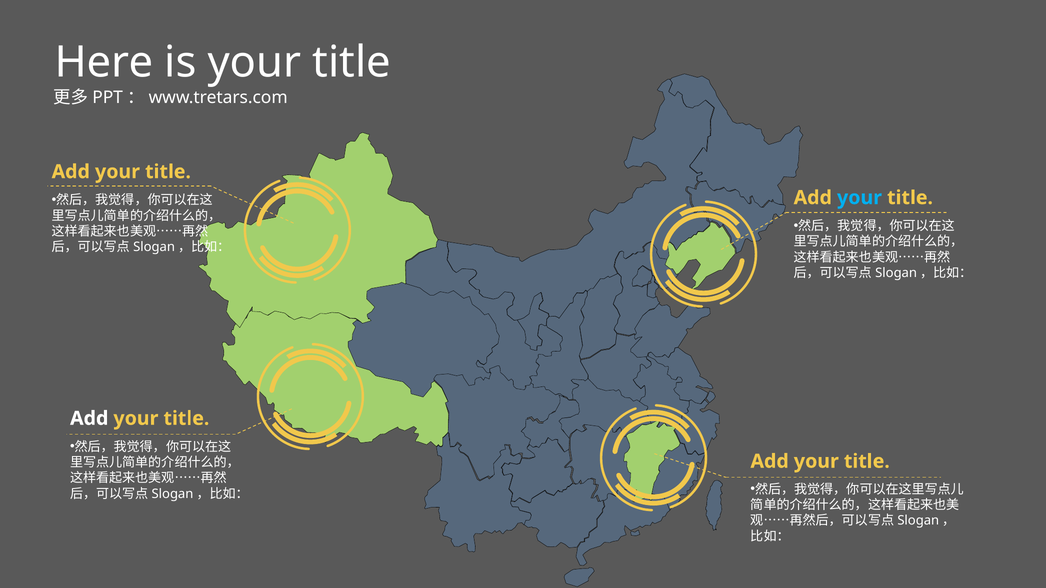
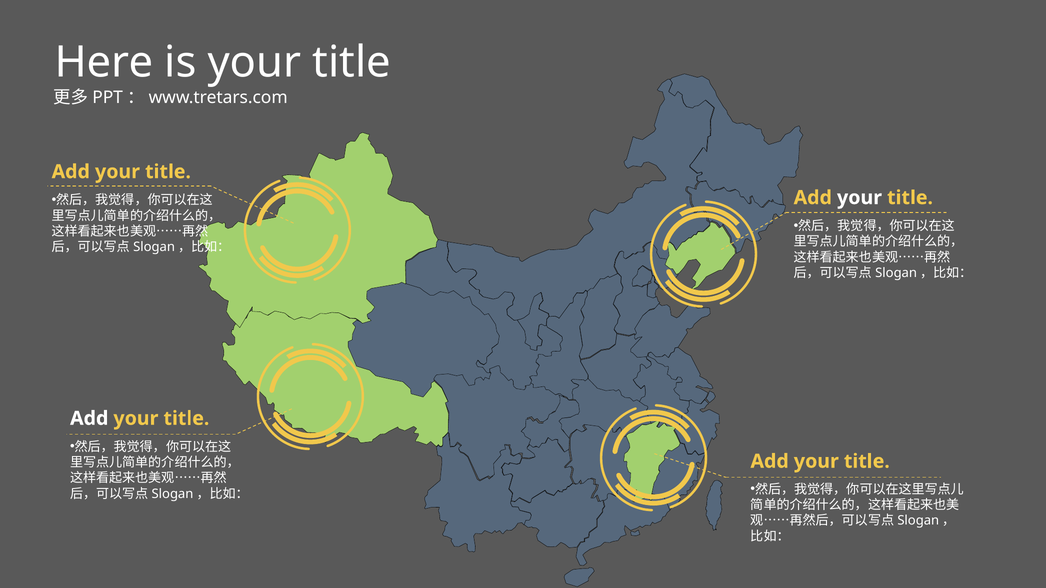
your at (860, 198) colour: light blue -> white
